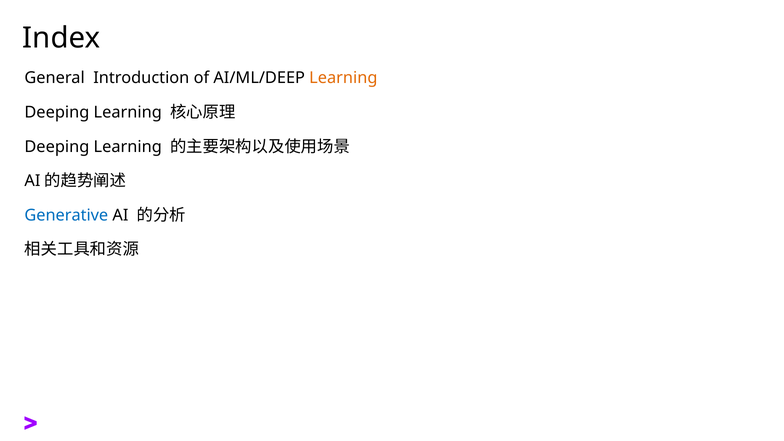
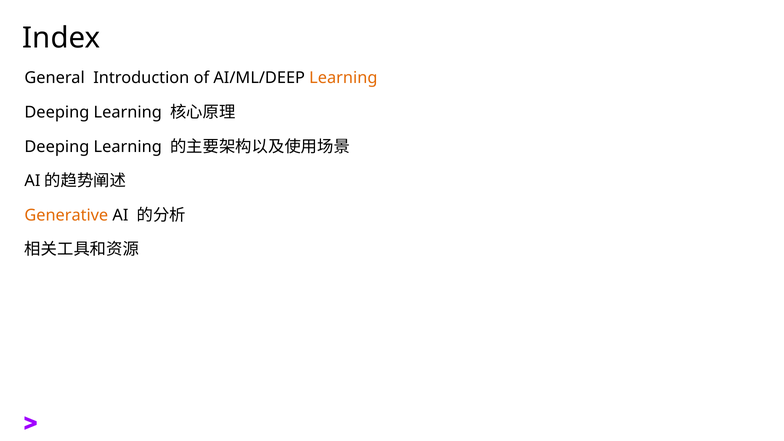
Generative colour: blue -> orange
